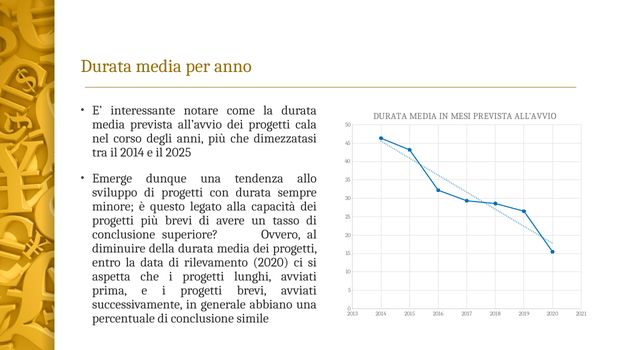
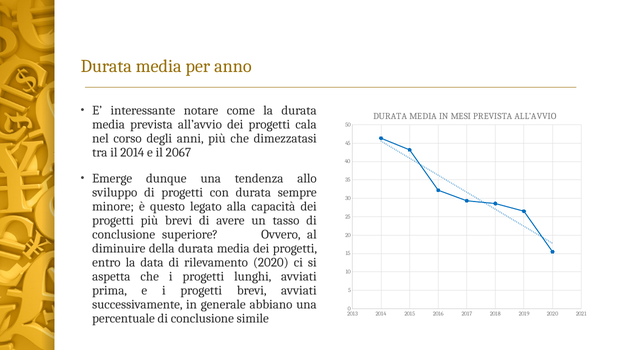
2025: 2025 -> 2067
